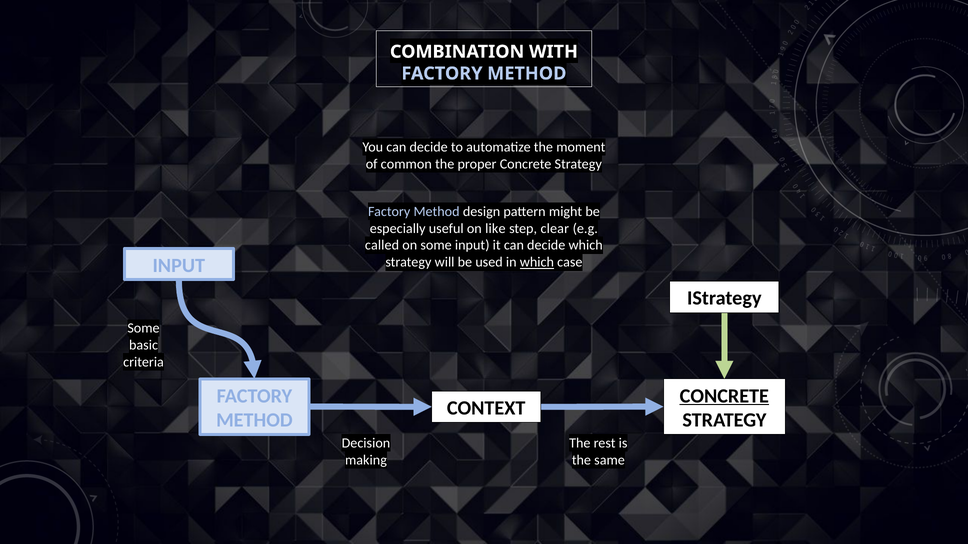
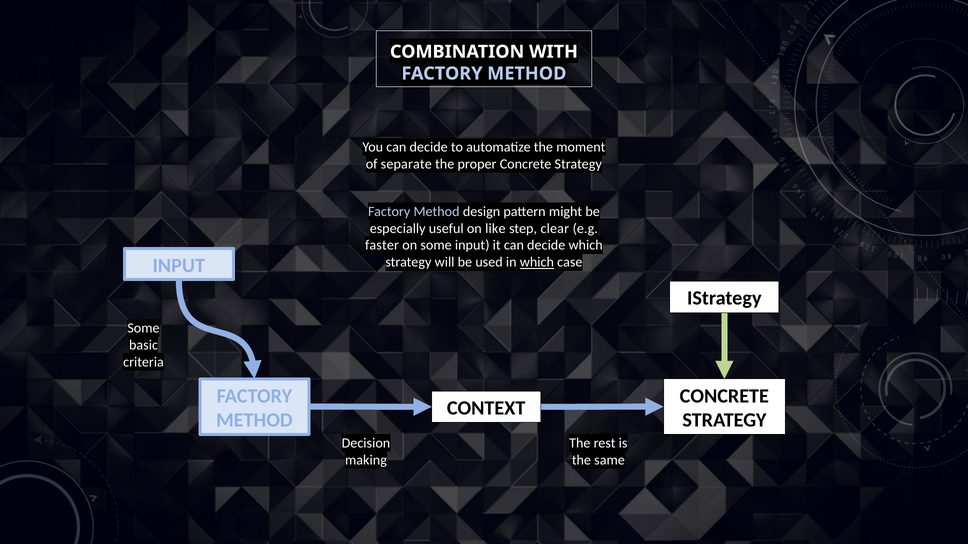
common: common -> separate
called: called -> faster
CONCRETE at (724, 396) underline: present -> none
